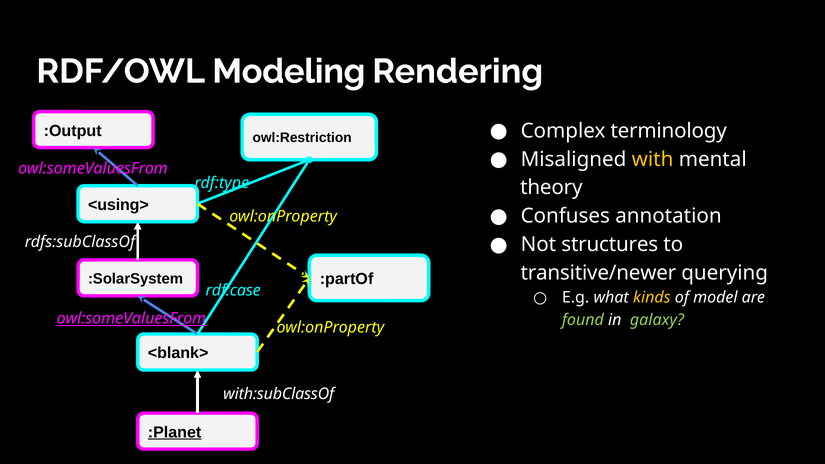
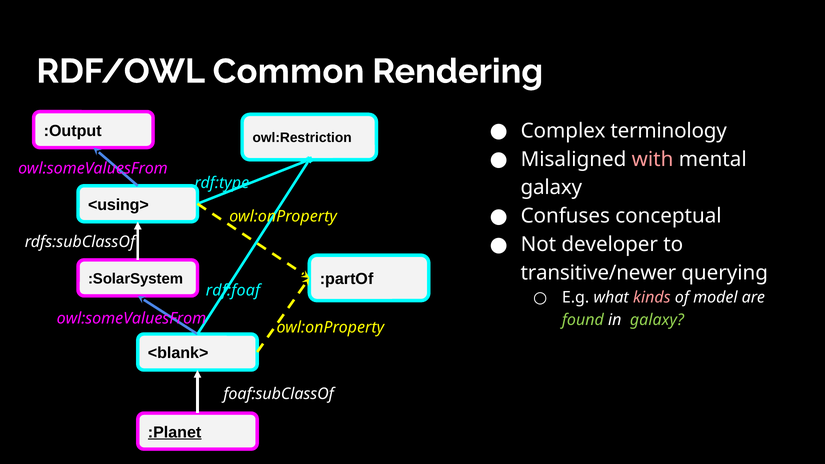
Modeling: Modeling -> Common
with colour: yellow -> pink
theory at (551, 188): theory -> galaxy
annotation: annotation -> conceptual
structures: structures -> developer
rdf:case: rdf:case -> rdf:foaf
kinds colour: yellow -> pink
owl:someValuesFrom at (131, 318) underline: present -> none
with:subClassOf: with:subClassOf -> foaf:subClassOf
